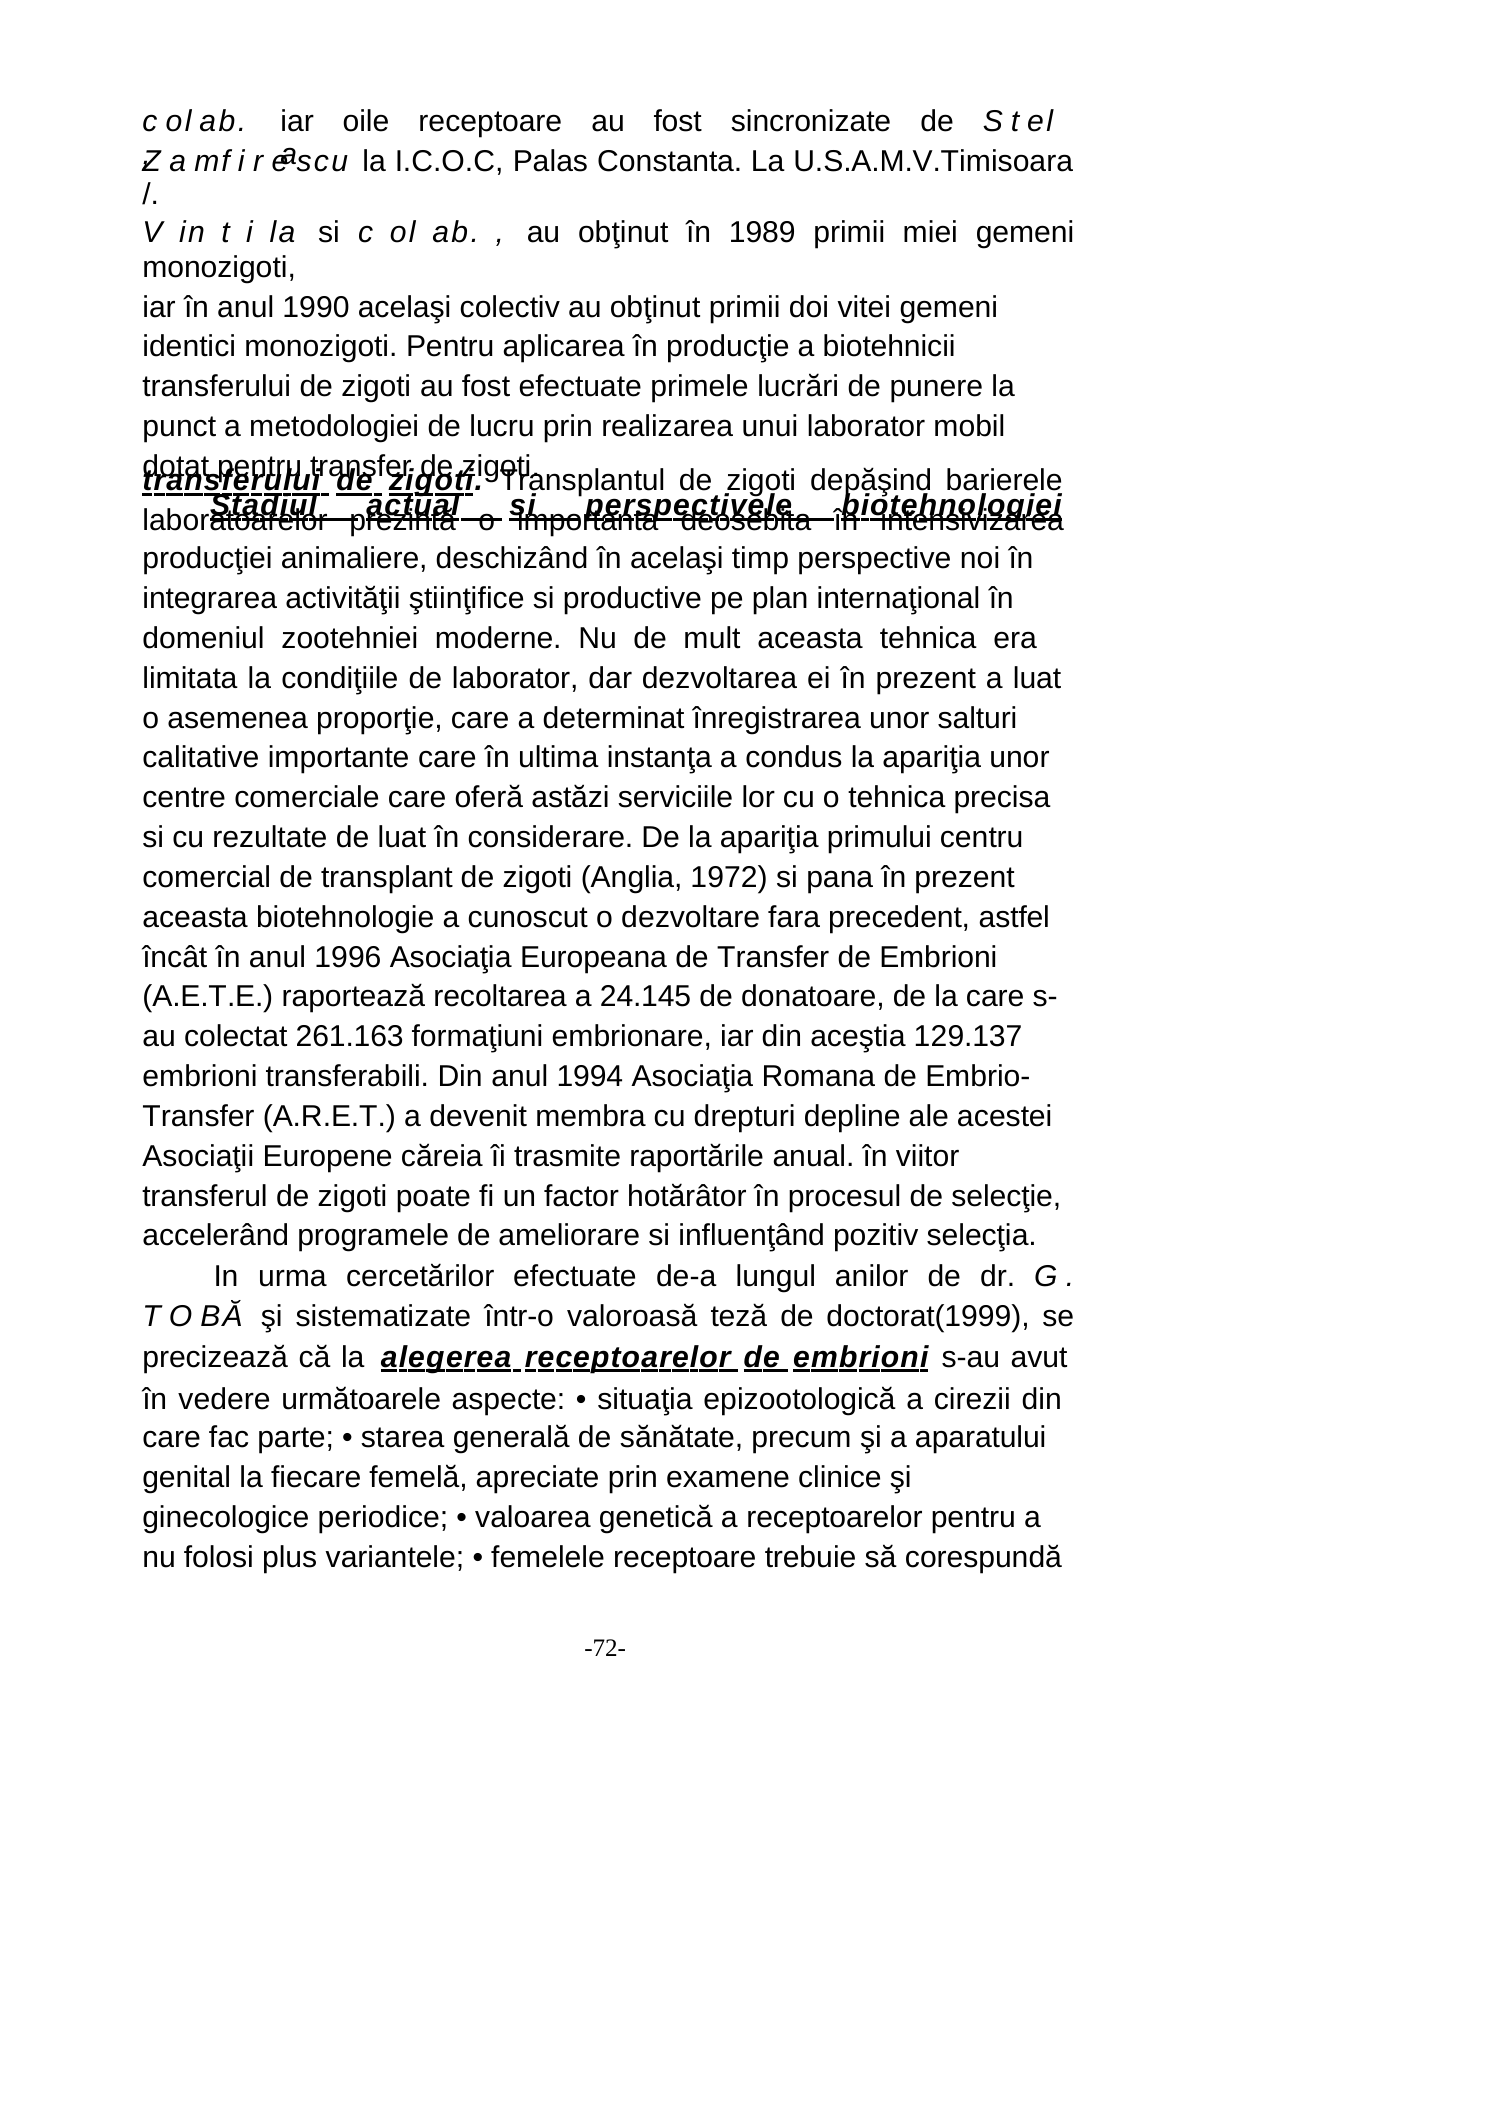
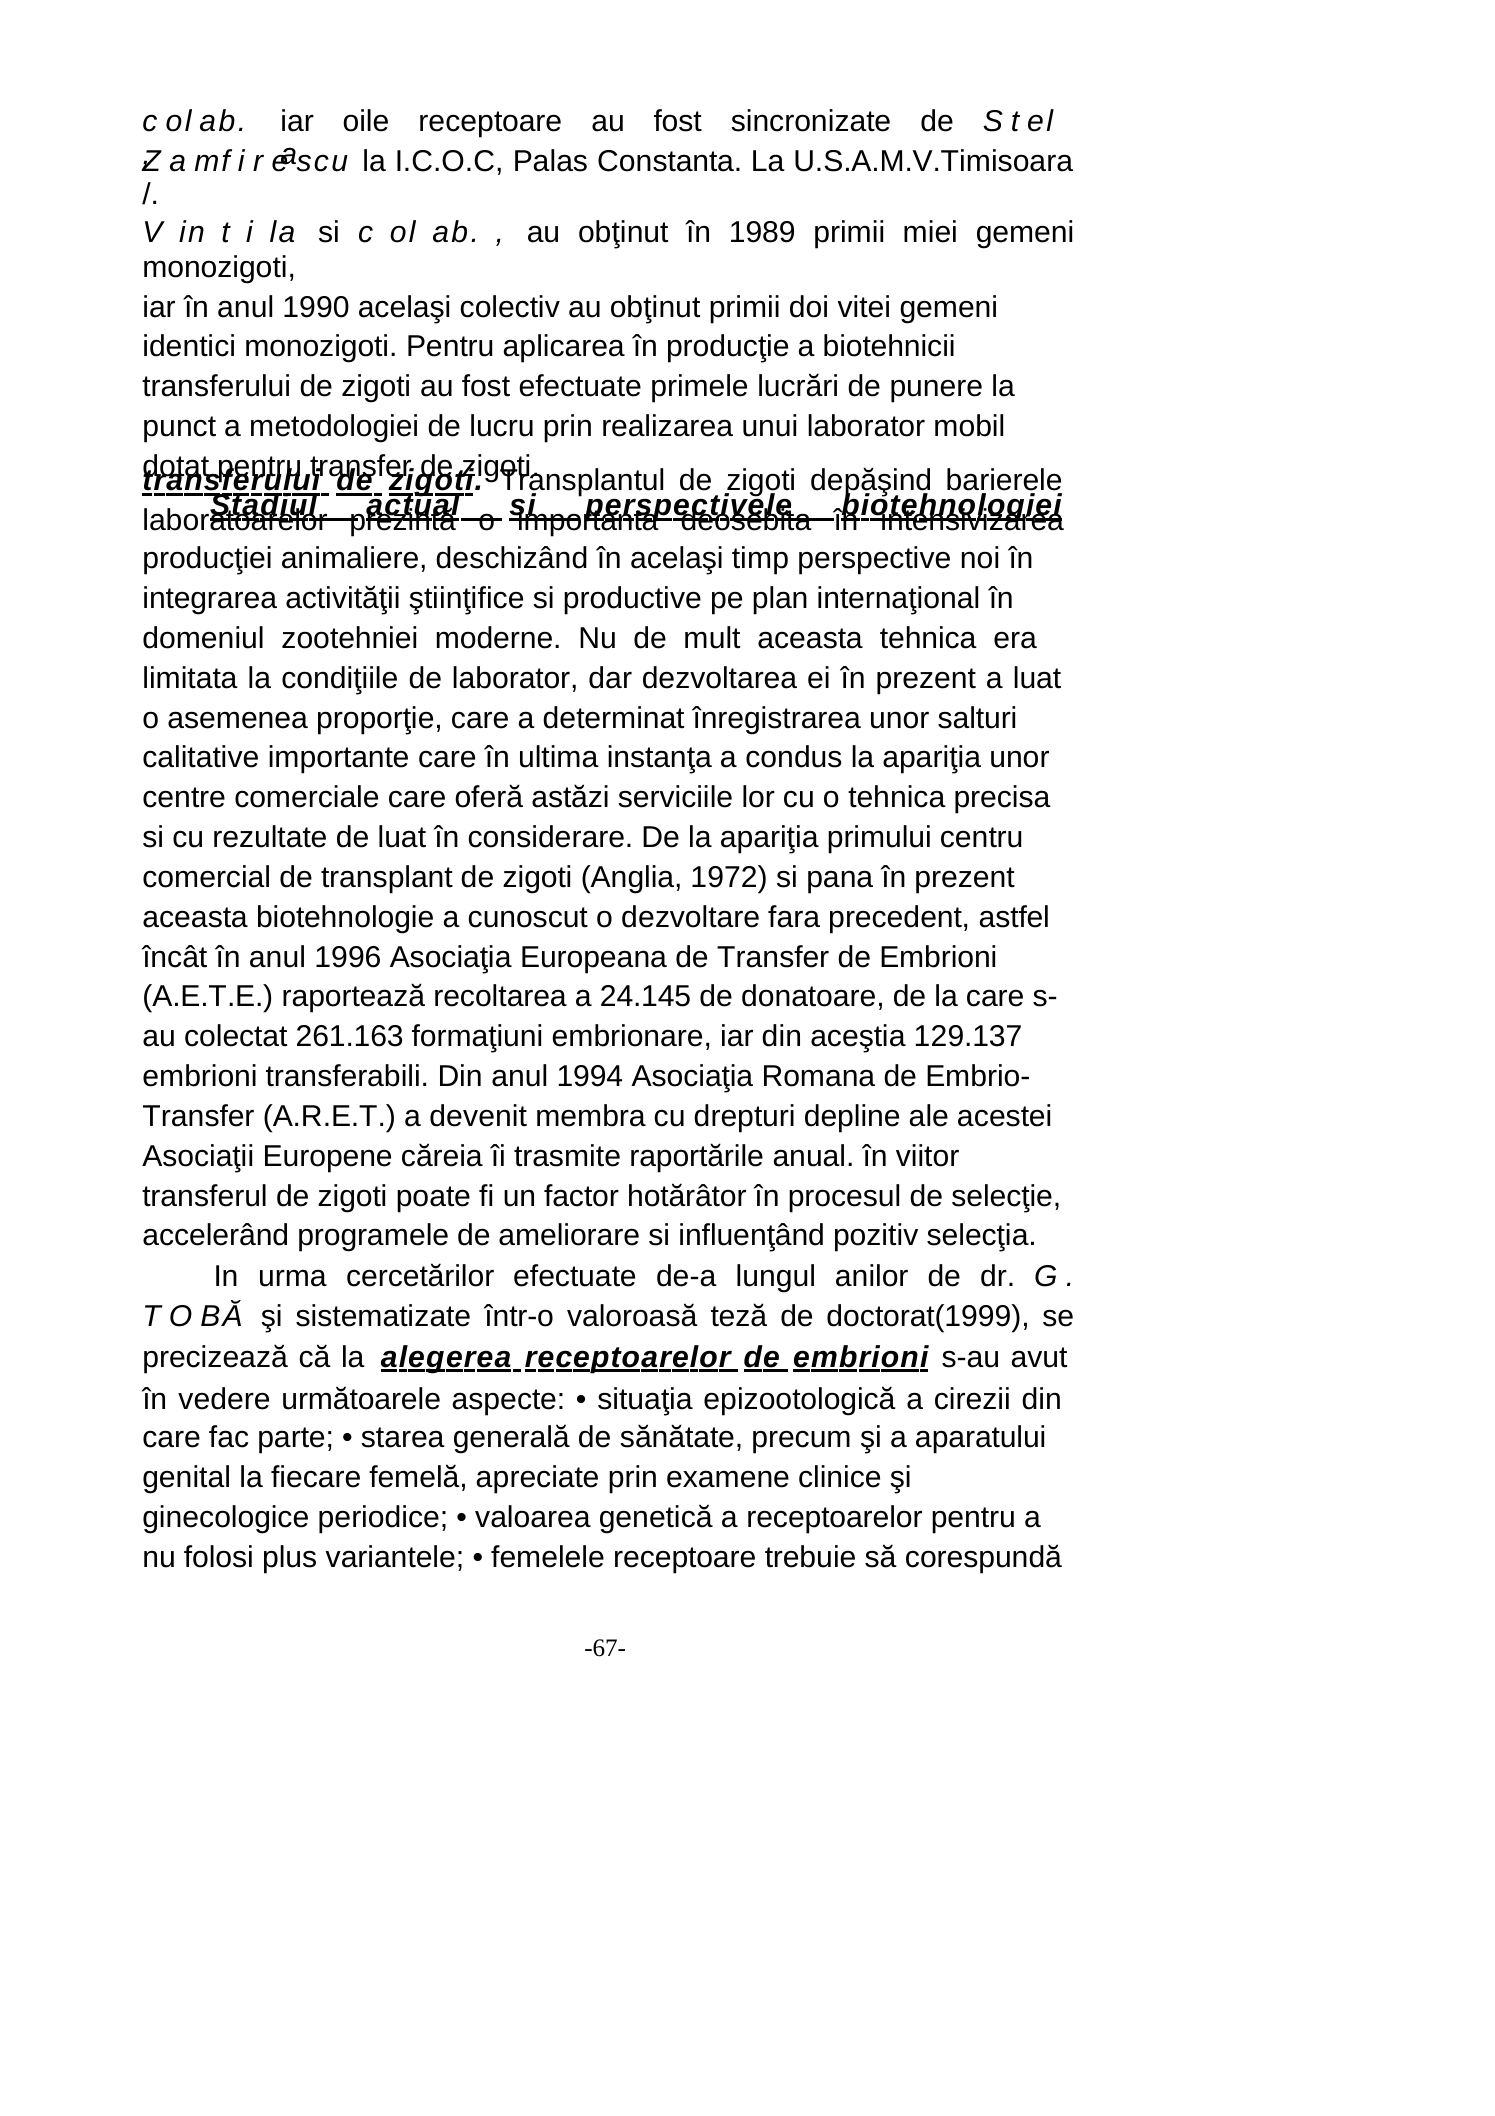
-72-: -72- -> -67-
